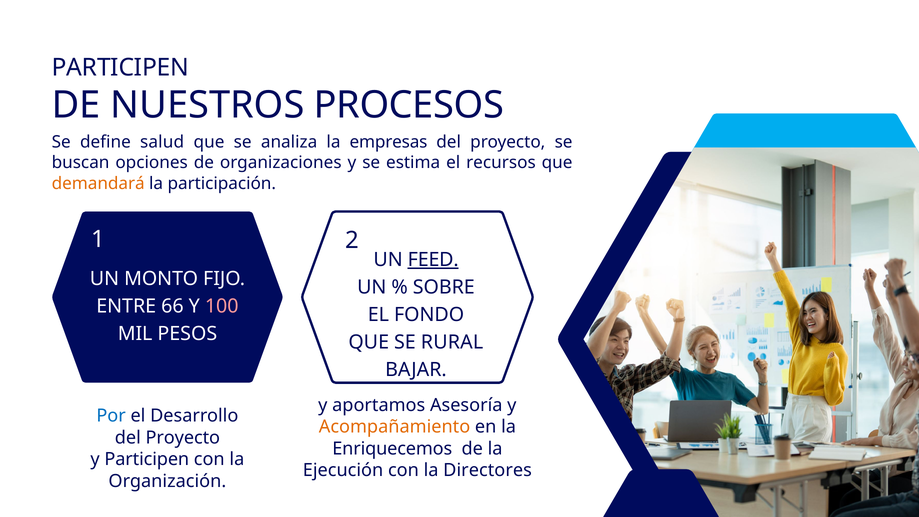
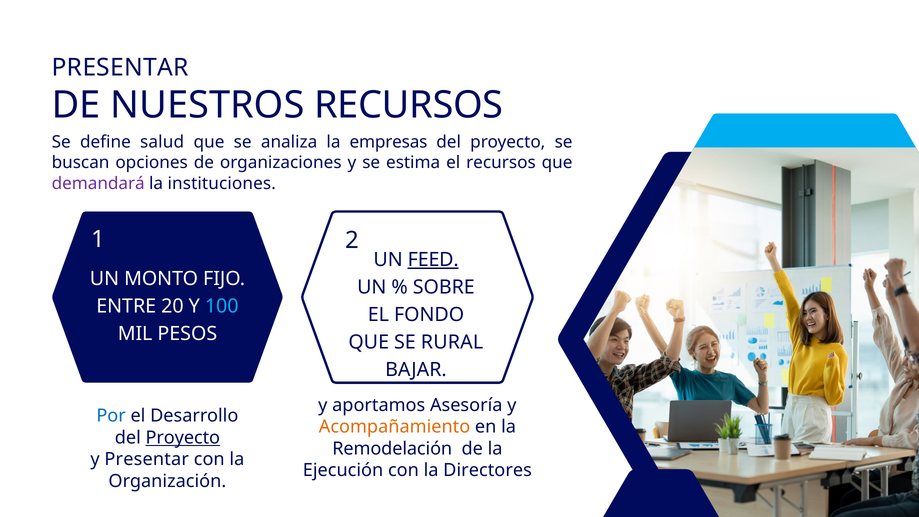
PARTICIPEN at (120, 68): PARTICIPEN -> PRESENTAR
NUESTROS PROCESOS: PROCESOS -> RECURSOS
demandará colour: orange -> purple
participación: participación -> instituciones
66: 66 -> 20
100 colour: pink -> light blue
Proyecto at (183, 438) underline: none -> present
Enriquecemos: Enriquecemos -> Remodelación
y Participen: Participen -> Presentar
